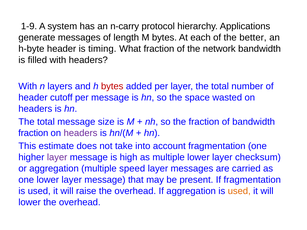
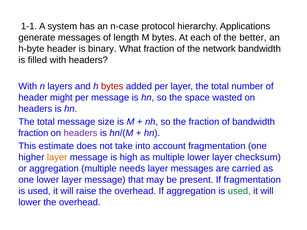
1-9: 1-9 -> 1-1
n-carry: n-carry -> n-case
timing: timing -> binary
cutoff: cutoff -> might
layer at (57, 158) colour: purple -> orange
speed: speed -> needs
used at (239, 191) colour: orange -> green
